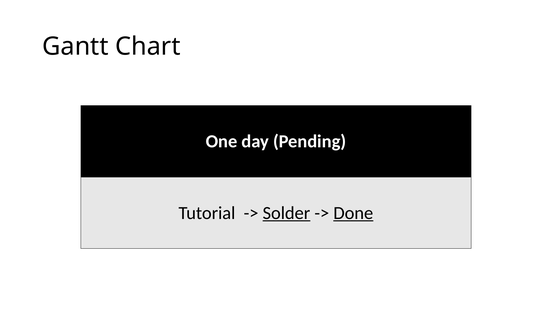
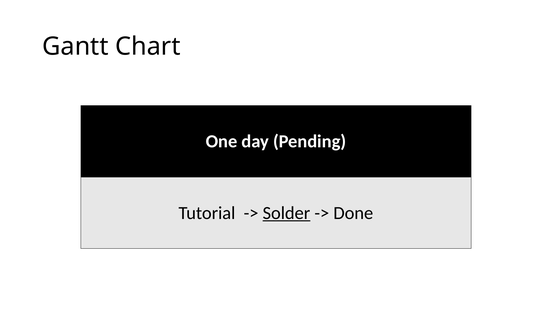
Done underline: present -> none
